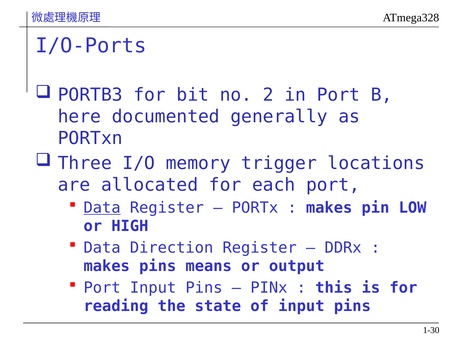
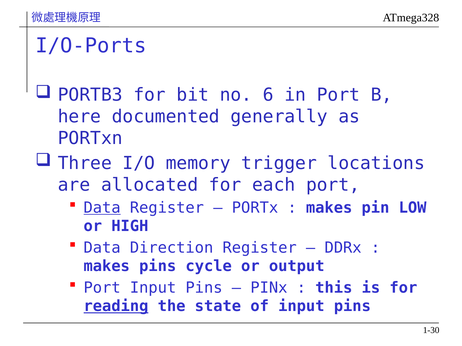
2: 2 -> 6
means: means -> cycle
reading underline: none -> present
